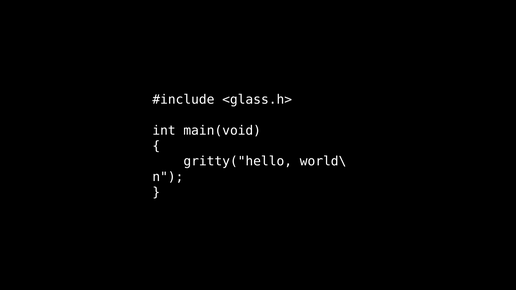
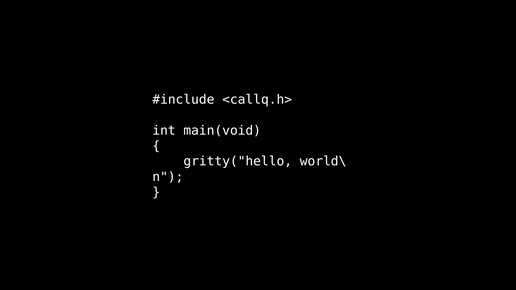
<glass.h>: <glass.h> -> <callq.h>
